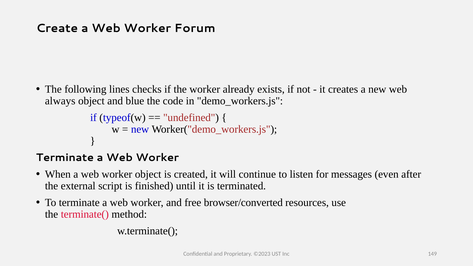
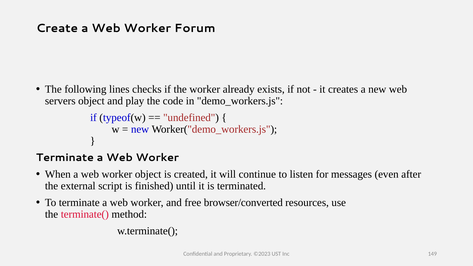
always: always -> servers
blue: blue -> play
